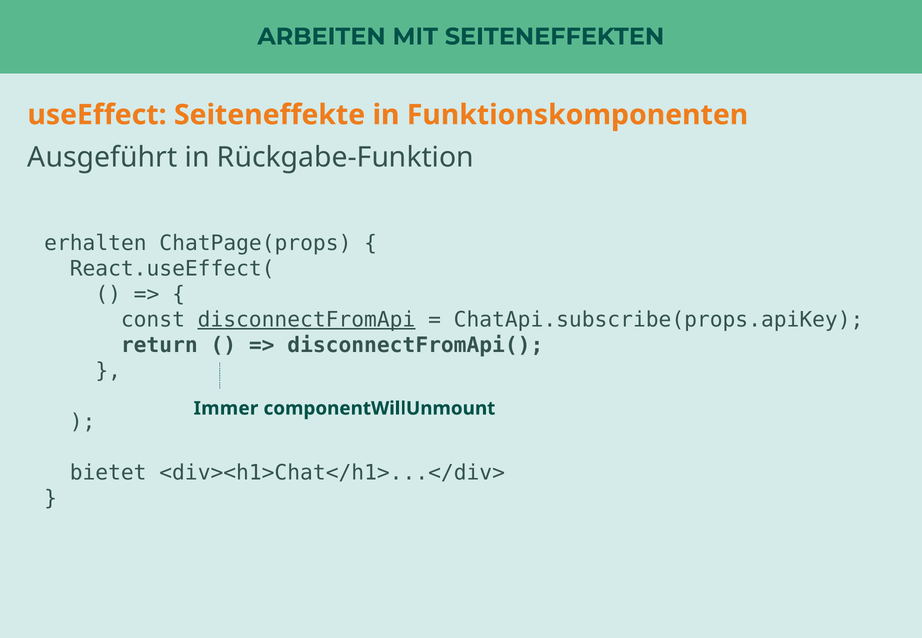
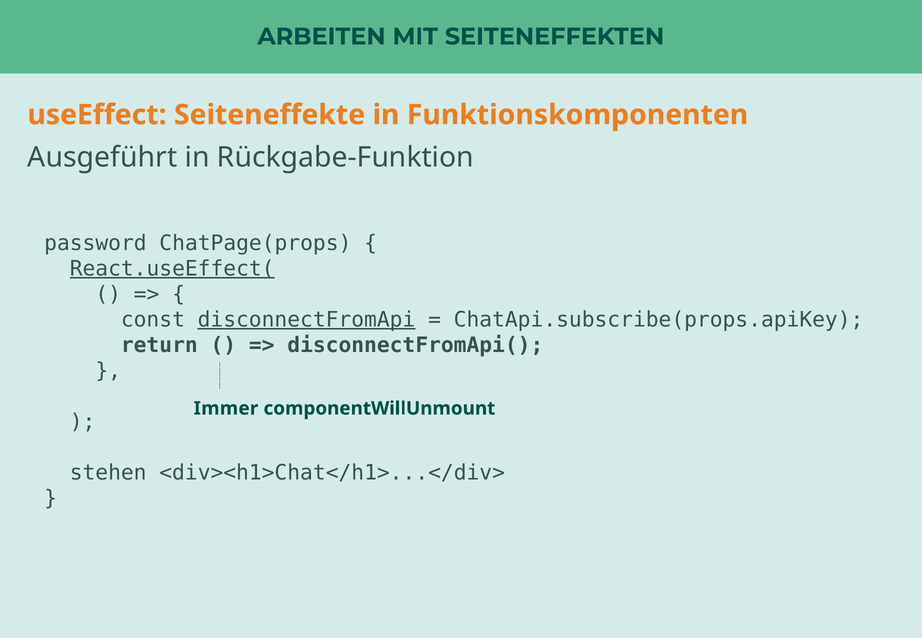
erhalten: erhalten -> password
React.useEffect( underline: none -> present
bietet: bietet -> stehen
